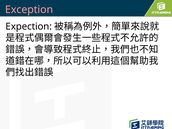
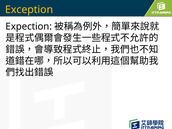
Exception colour: pink -> yellow
